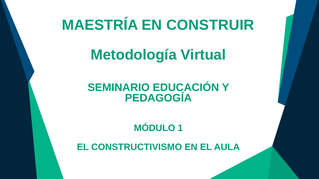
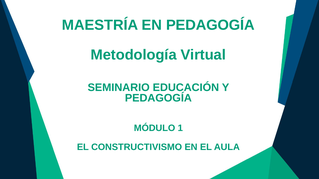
EN CONSTRUIR: CONSTRUIR -> PEDAGOGÍA
